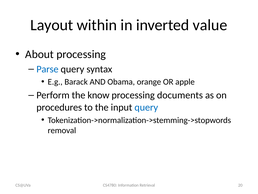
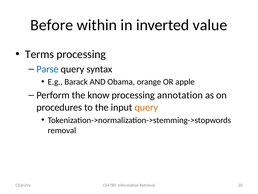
Layout: Layout -> Before
About: About -> Terms
documents: documents -> annotation
query at (146, 107) colour: blue -> orange
